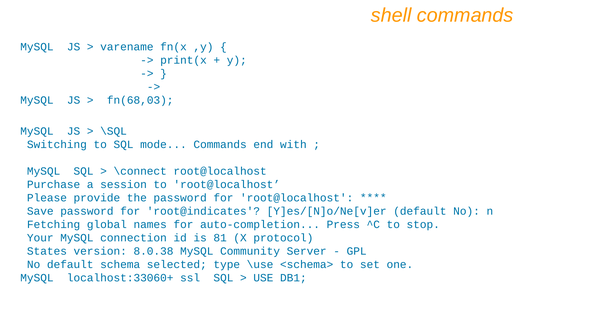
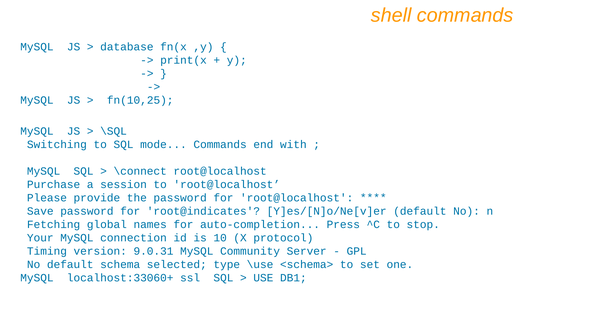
varename: varename -> database
fn(68,03: fn(68,03 -> fn(10,25
81: 81 -> 10
States: States -> Timing
8.0.38: 8.0.38 -> 9.0.31
